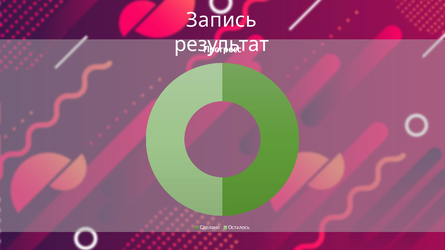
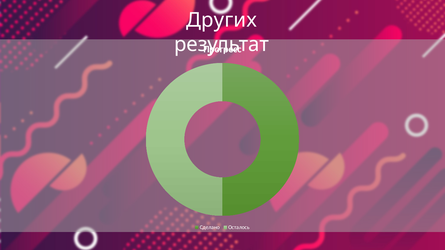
Запись: Запись -> Других
